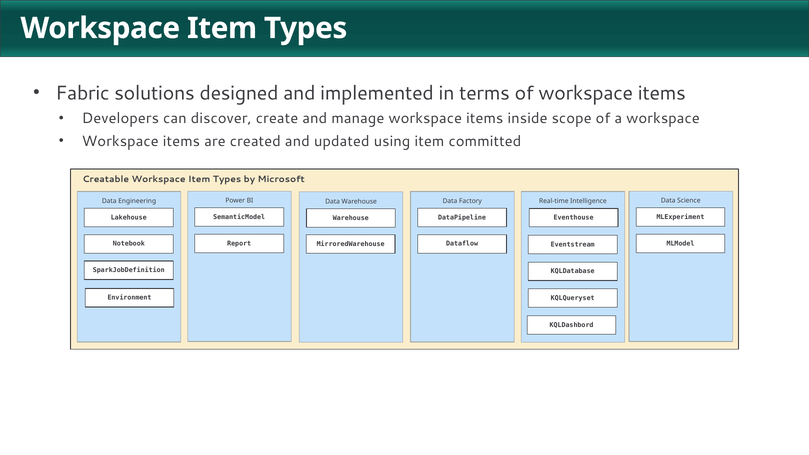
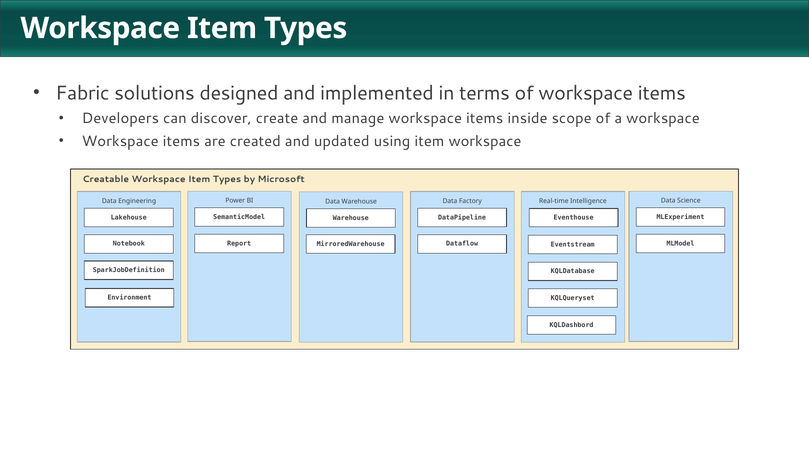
item committed: committed -> workspace
